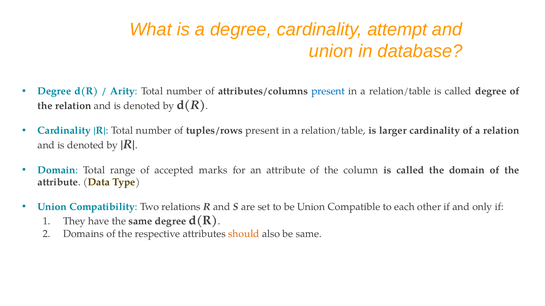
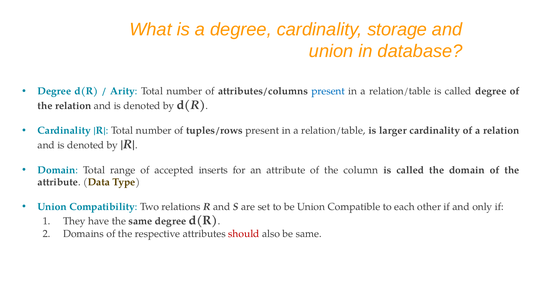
attempt: attempt -> storage
marks: marks -> inserts
should colour: orange -> red
